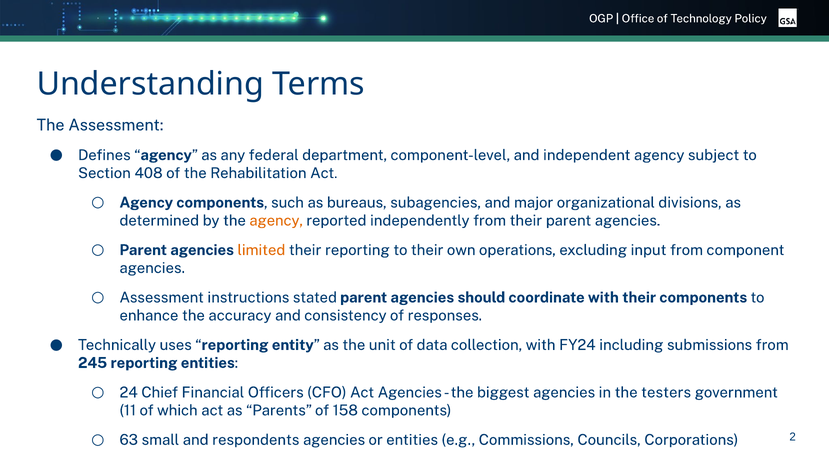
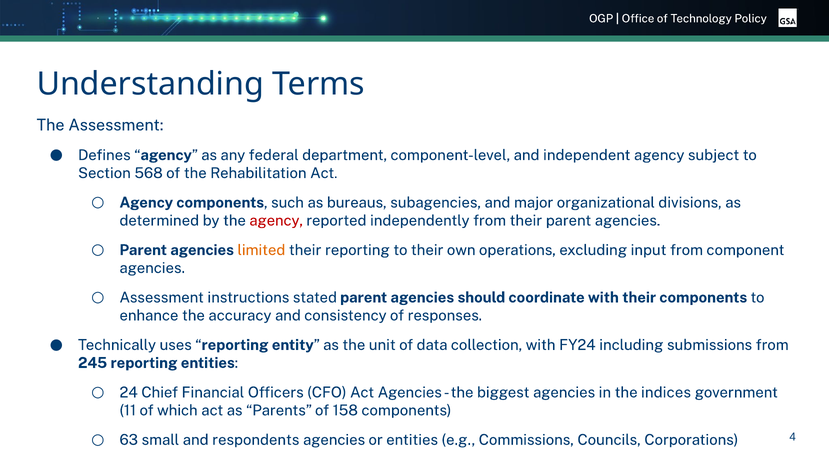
408: 408 -> 568
agency at (276, 221) colour: orange -> red
testers: testers -> indices
2: 2 -> 4
